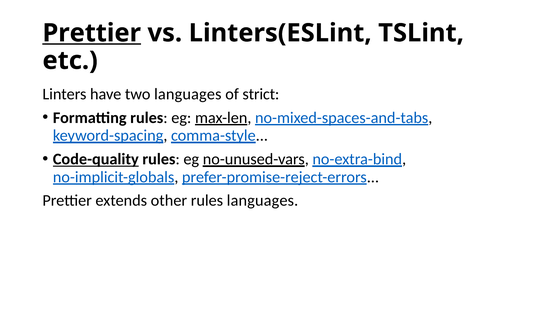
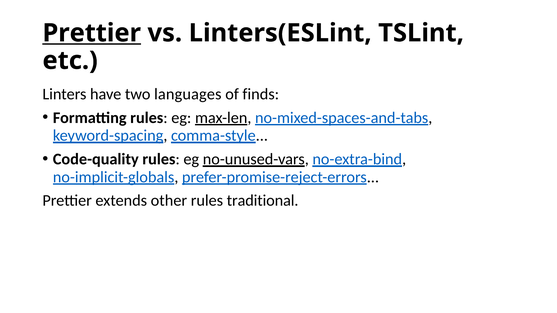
strict: strict -> finds
Code-quality underline: present -> none
rules languages: languages -> traditional
